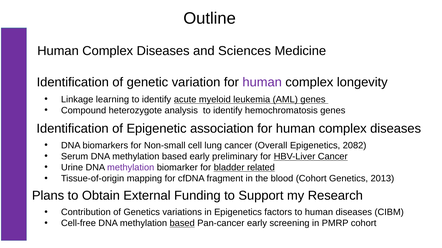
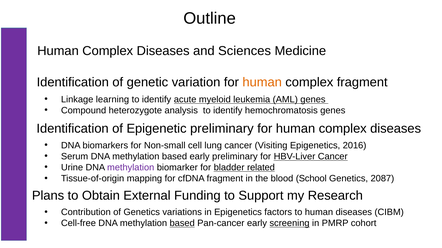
human at (262, 82) colour: purple -> orange
complex longevity: longevity -> fragment
Epigenetic association: association -> preliminary
Overall: Overall -> Visiting
2082: 2082 -> 2016
blood Cohort: Cohort -> School
2013: 2013 -> 2087
screening underline: none -> present
